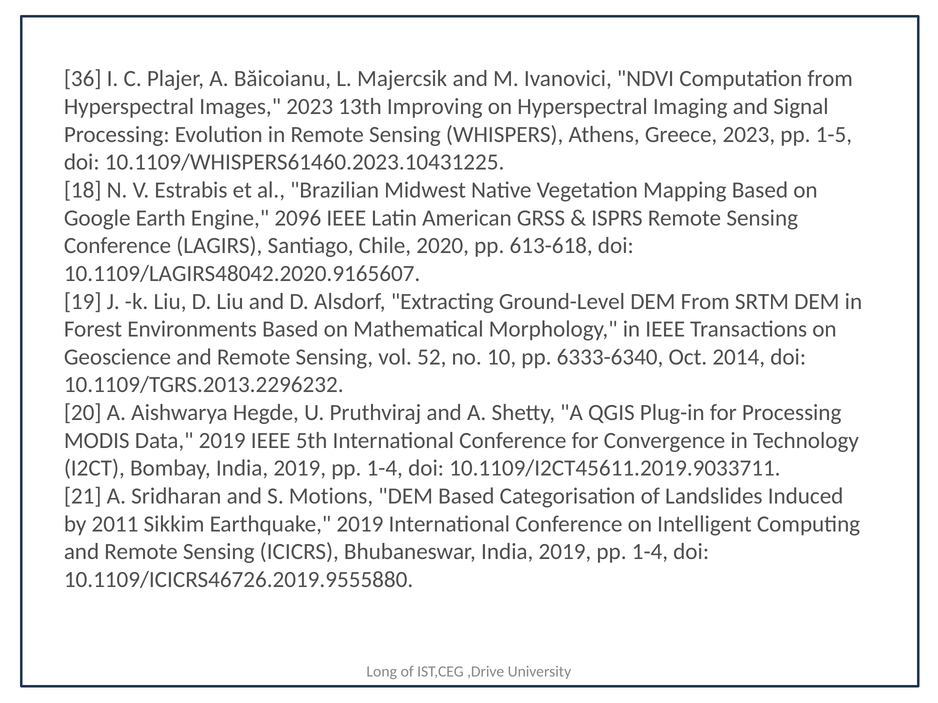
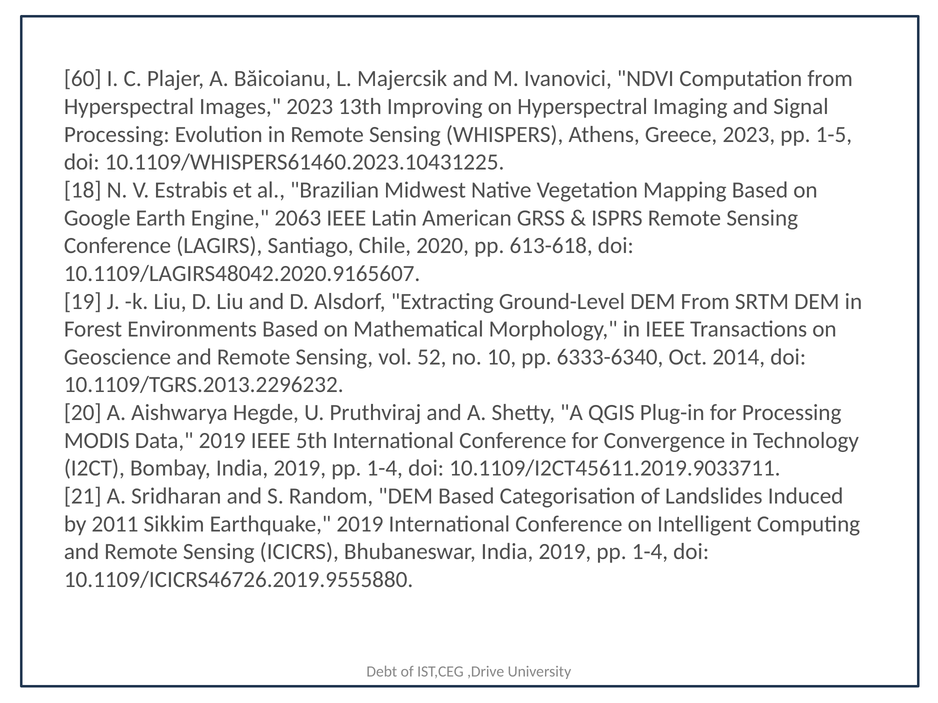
36: 36 -> 60
2096: 2096 -> 2063
Motions: Motions -> Random
Long: Long -> Debt
